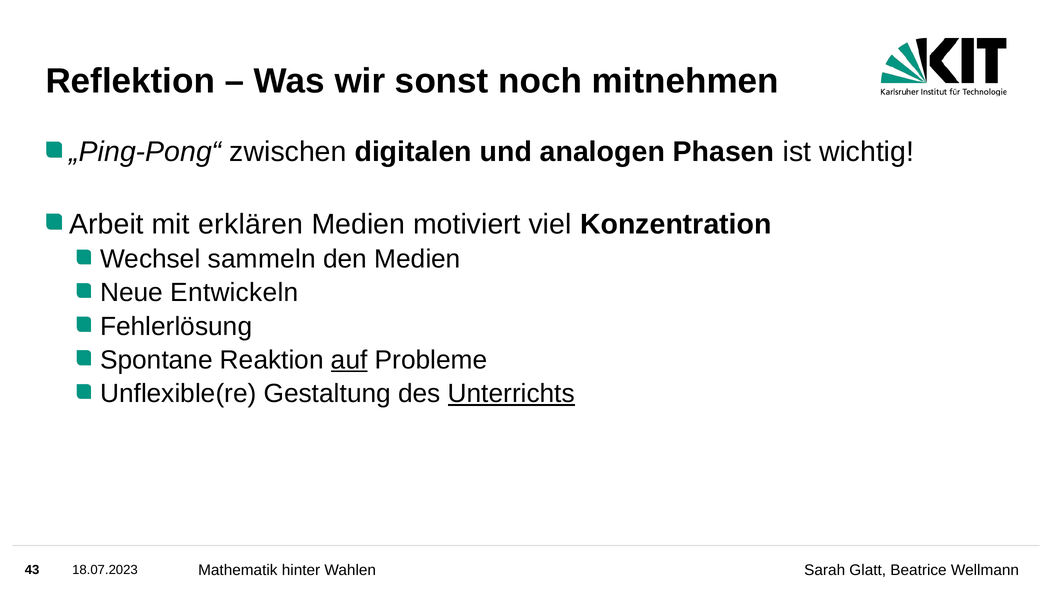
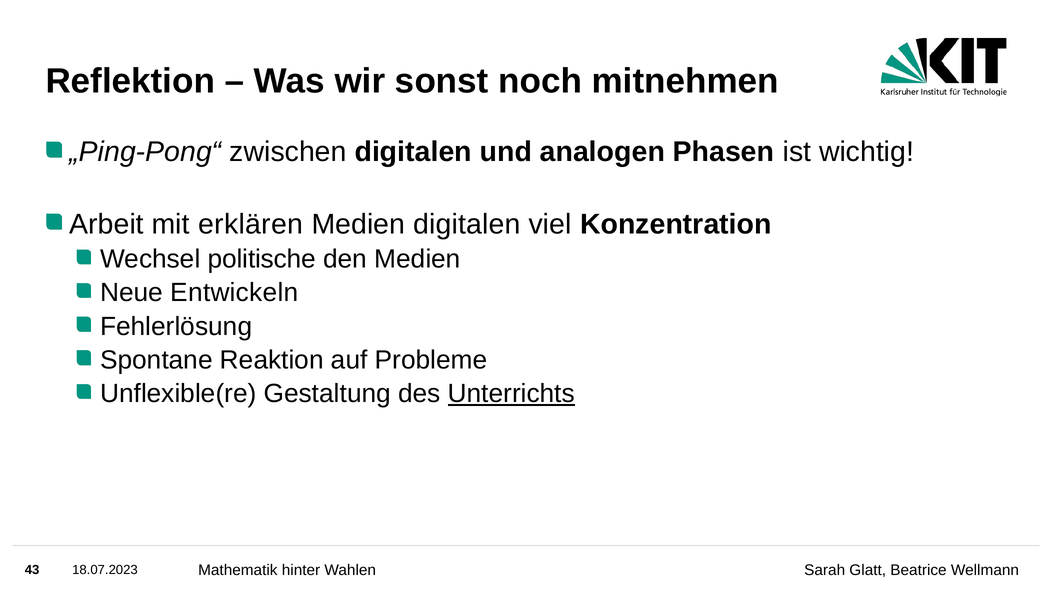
Medien motiviert: motiviert -> digitalen
sammeln: sammeln -> politische
auf underline: present -> none
